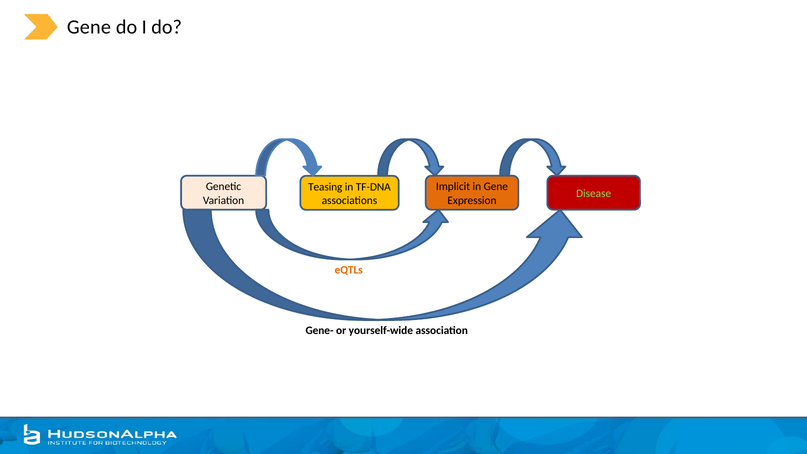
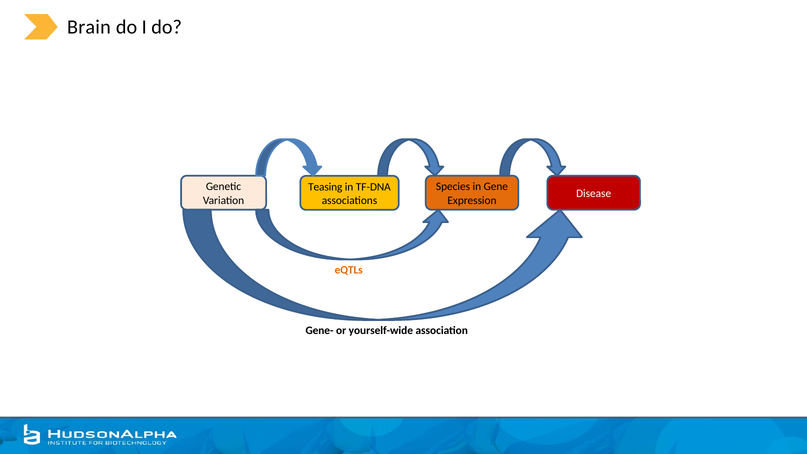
Gene at (89, 27): Gene -> Brain
Implicit: Implicit -> Species
Disease colour: light green -> white
